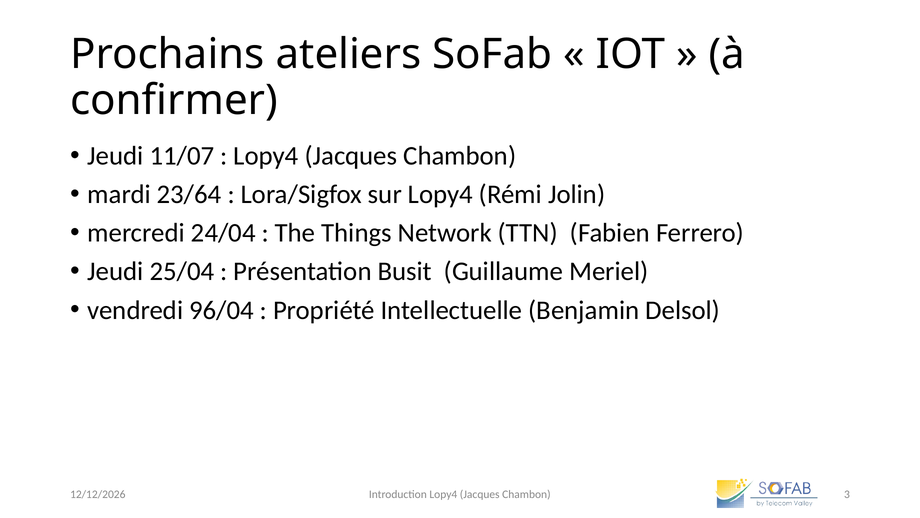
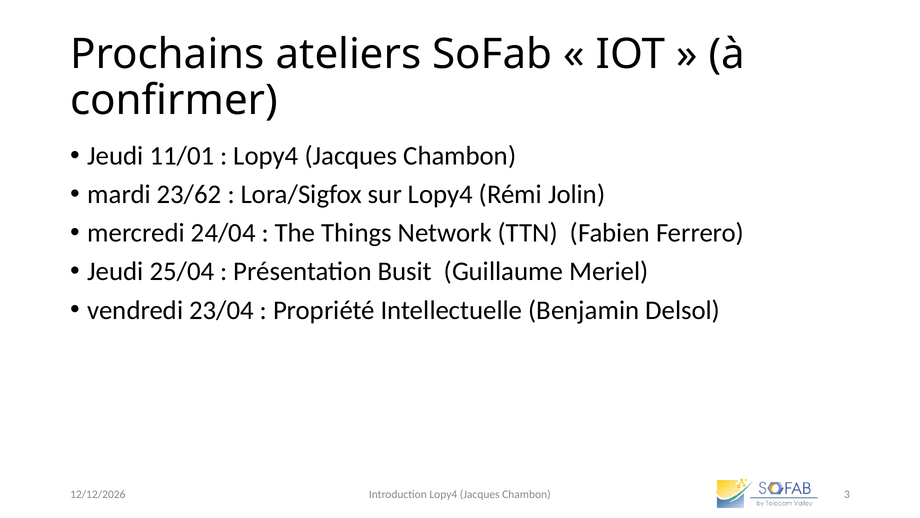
11/07: 11/07 -> 11/01
23/64: 23/64 -> 23/62
96/04: 96/04 -> 23/04
